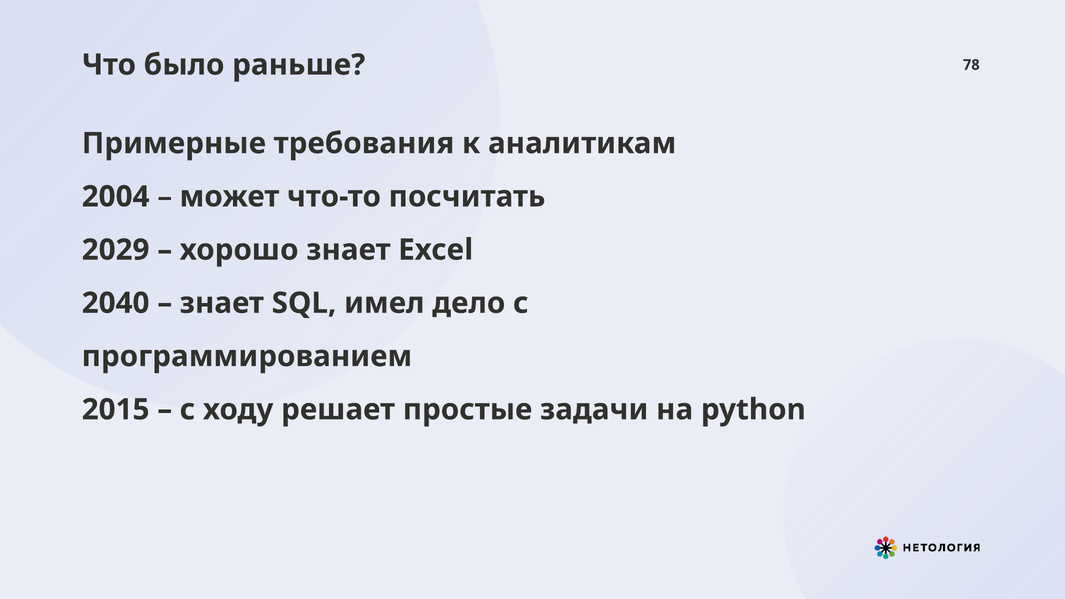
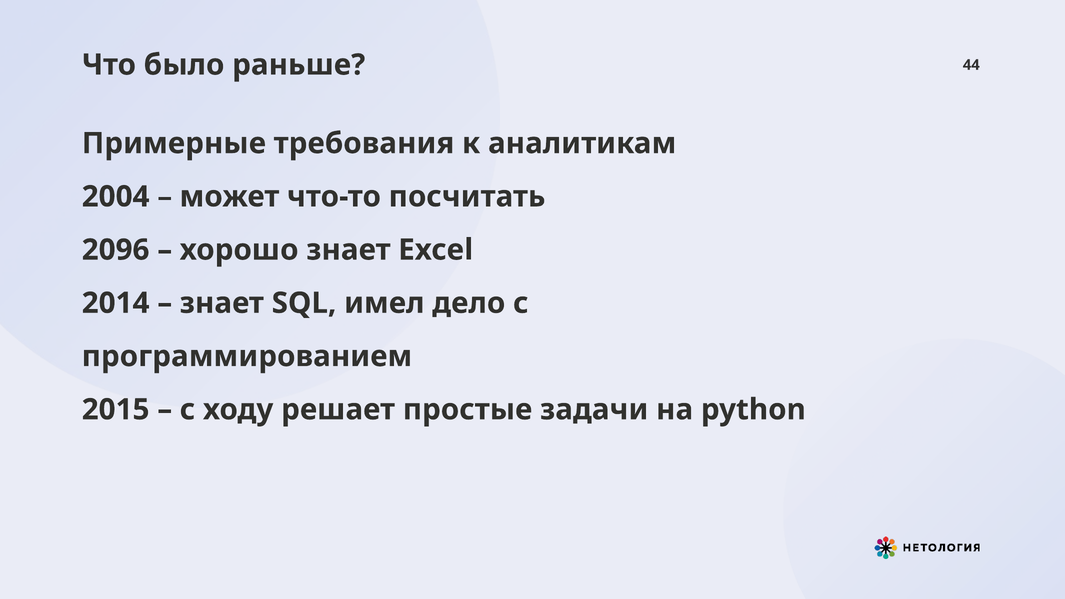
78: 78 -> 44
2029: 2029 -> 2096
2040: 2040 -> 2014
